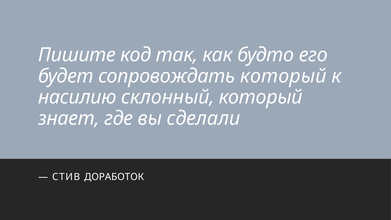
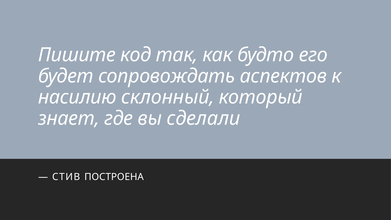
сопровождать который: который -> аспектов
ДОРАБОТОК: ДОРАБОТОК -> ПОСТРОЕНА
